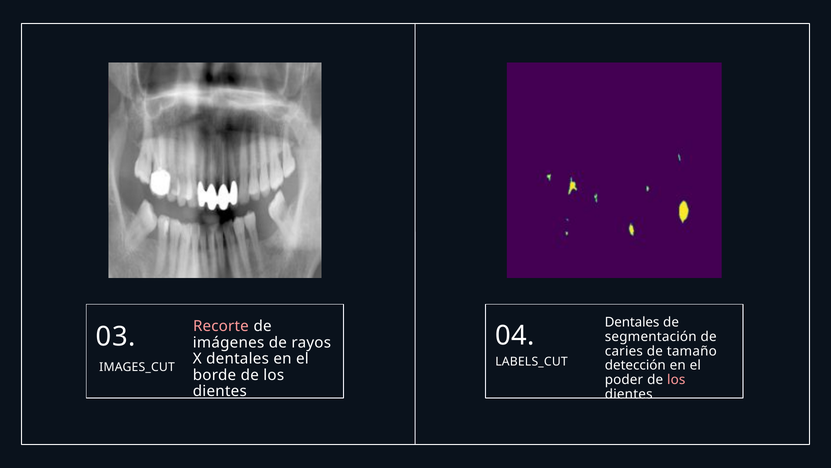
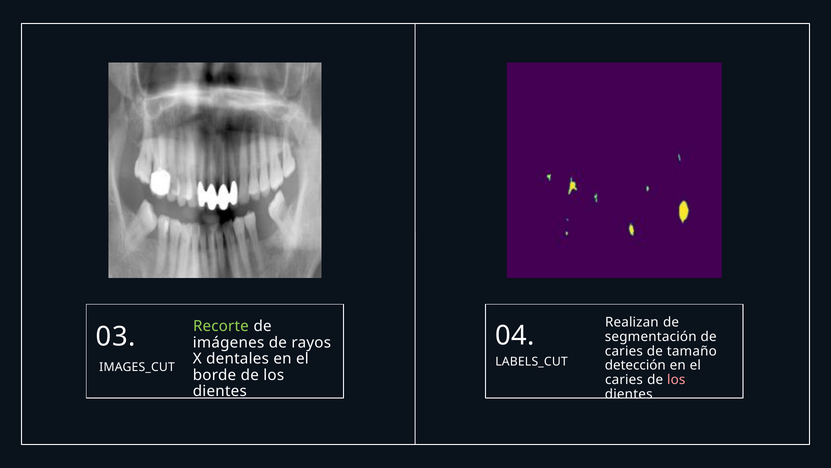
Dentales at (632, 322): Dentales -> Realizan
Recorte colour: pink -> light green
poder at (624, 379): poder -> caries
